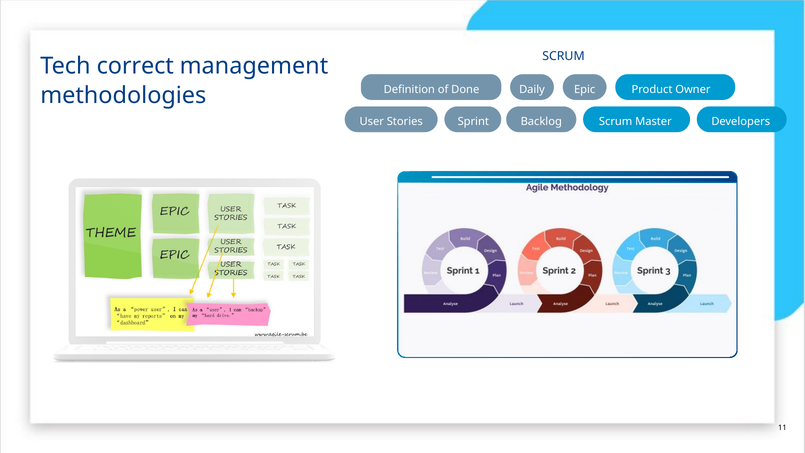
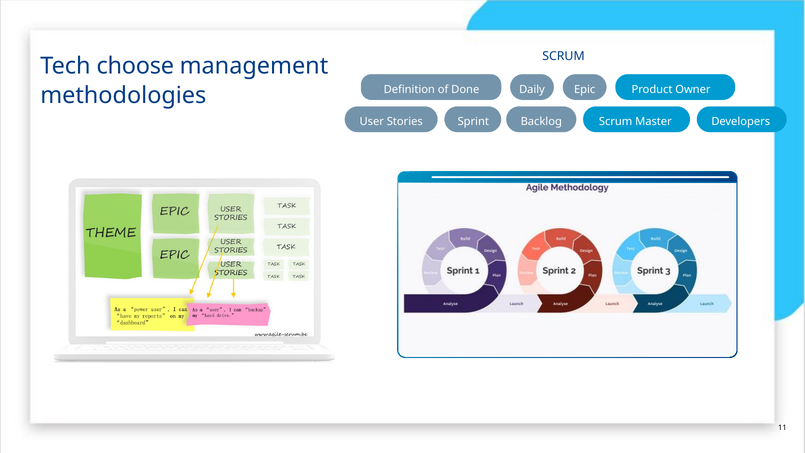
correct: correct -> choose
